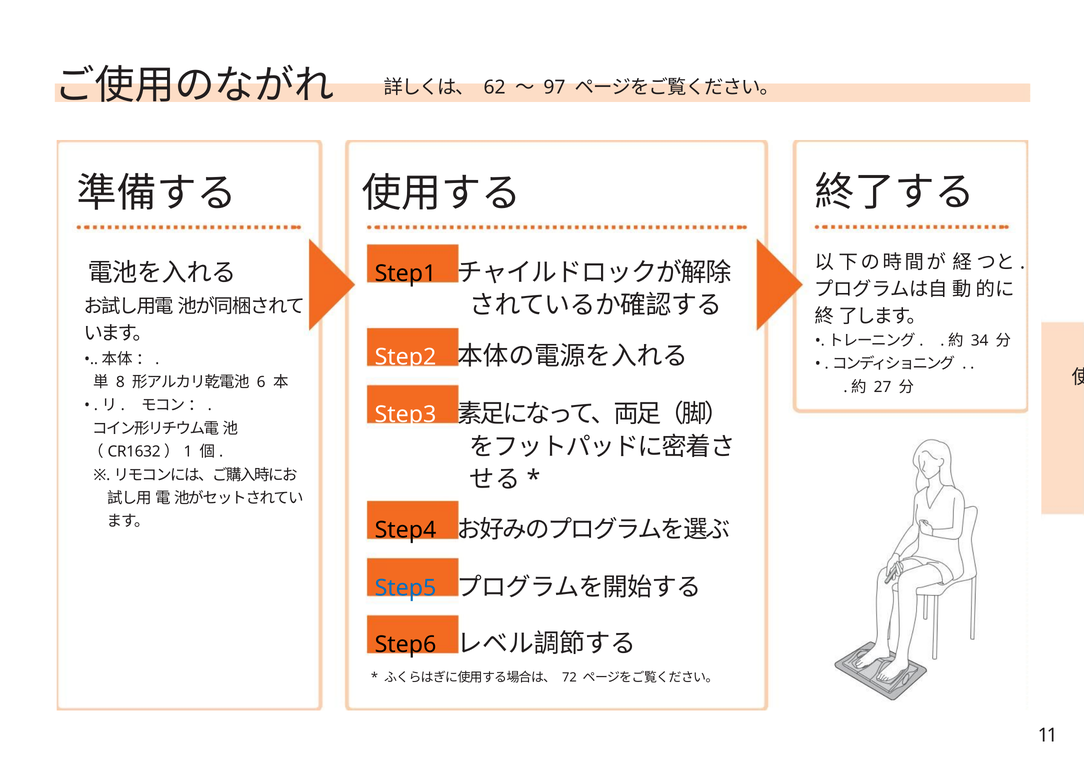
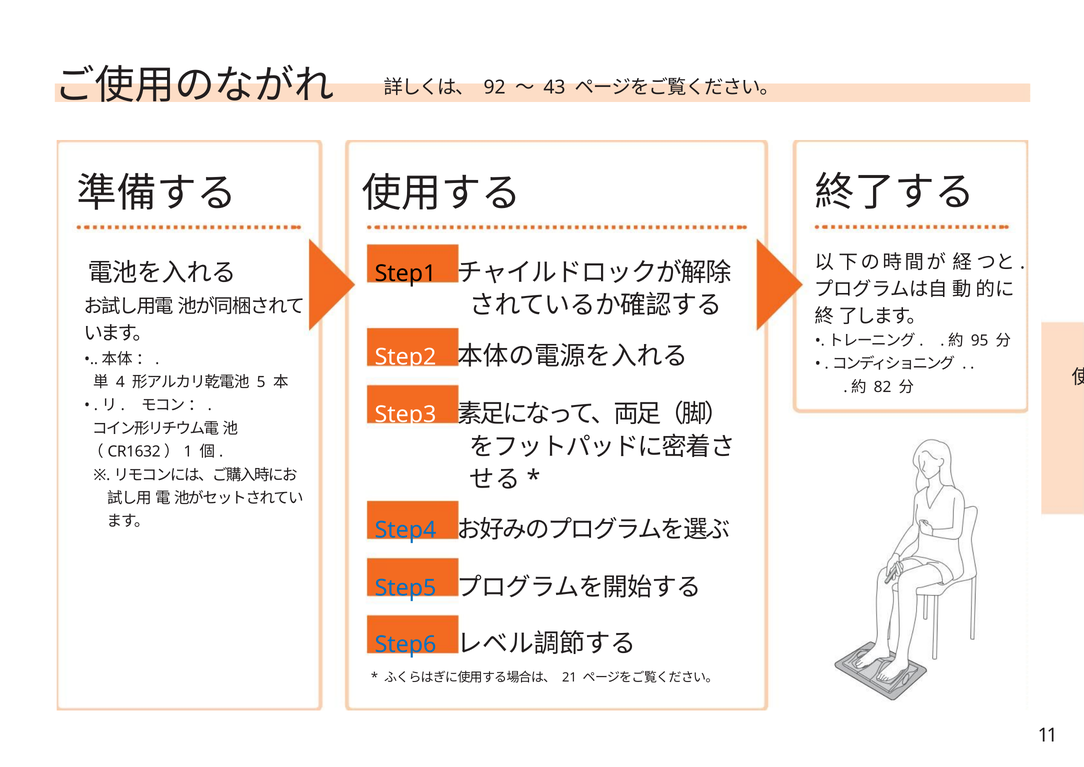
62: 62 -> 92
97: 97 -> 43
34: 34 -> 95
8: 8 -> 4
6: 6 -> 5
27: 27 -> 82
Step4 colour: black -> blue
Step6 colour: black -> blue
72: 72 -> 21
